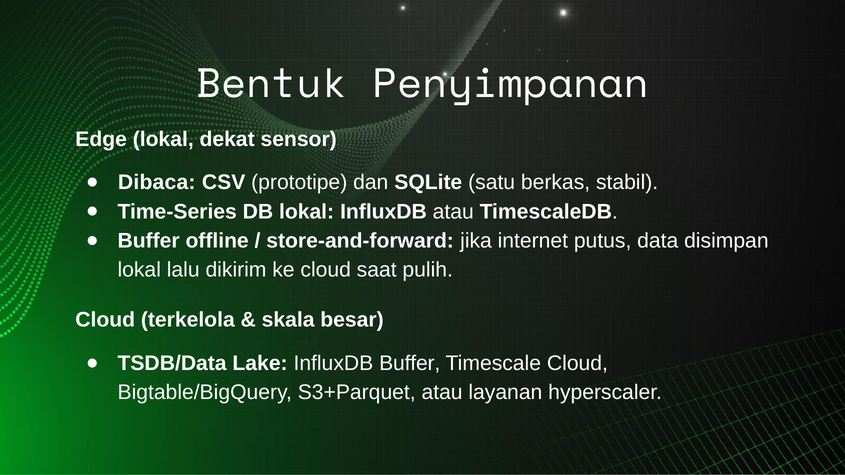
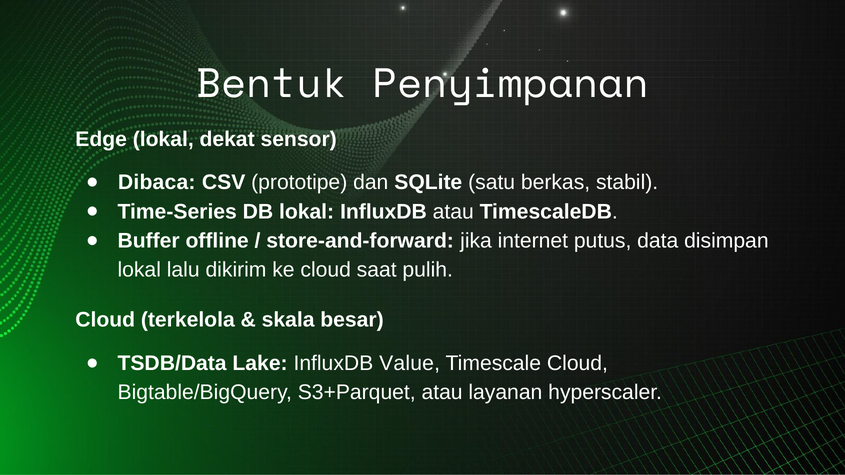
InfluxDB Buffer: Buffer -> Value
